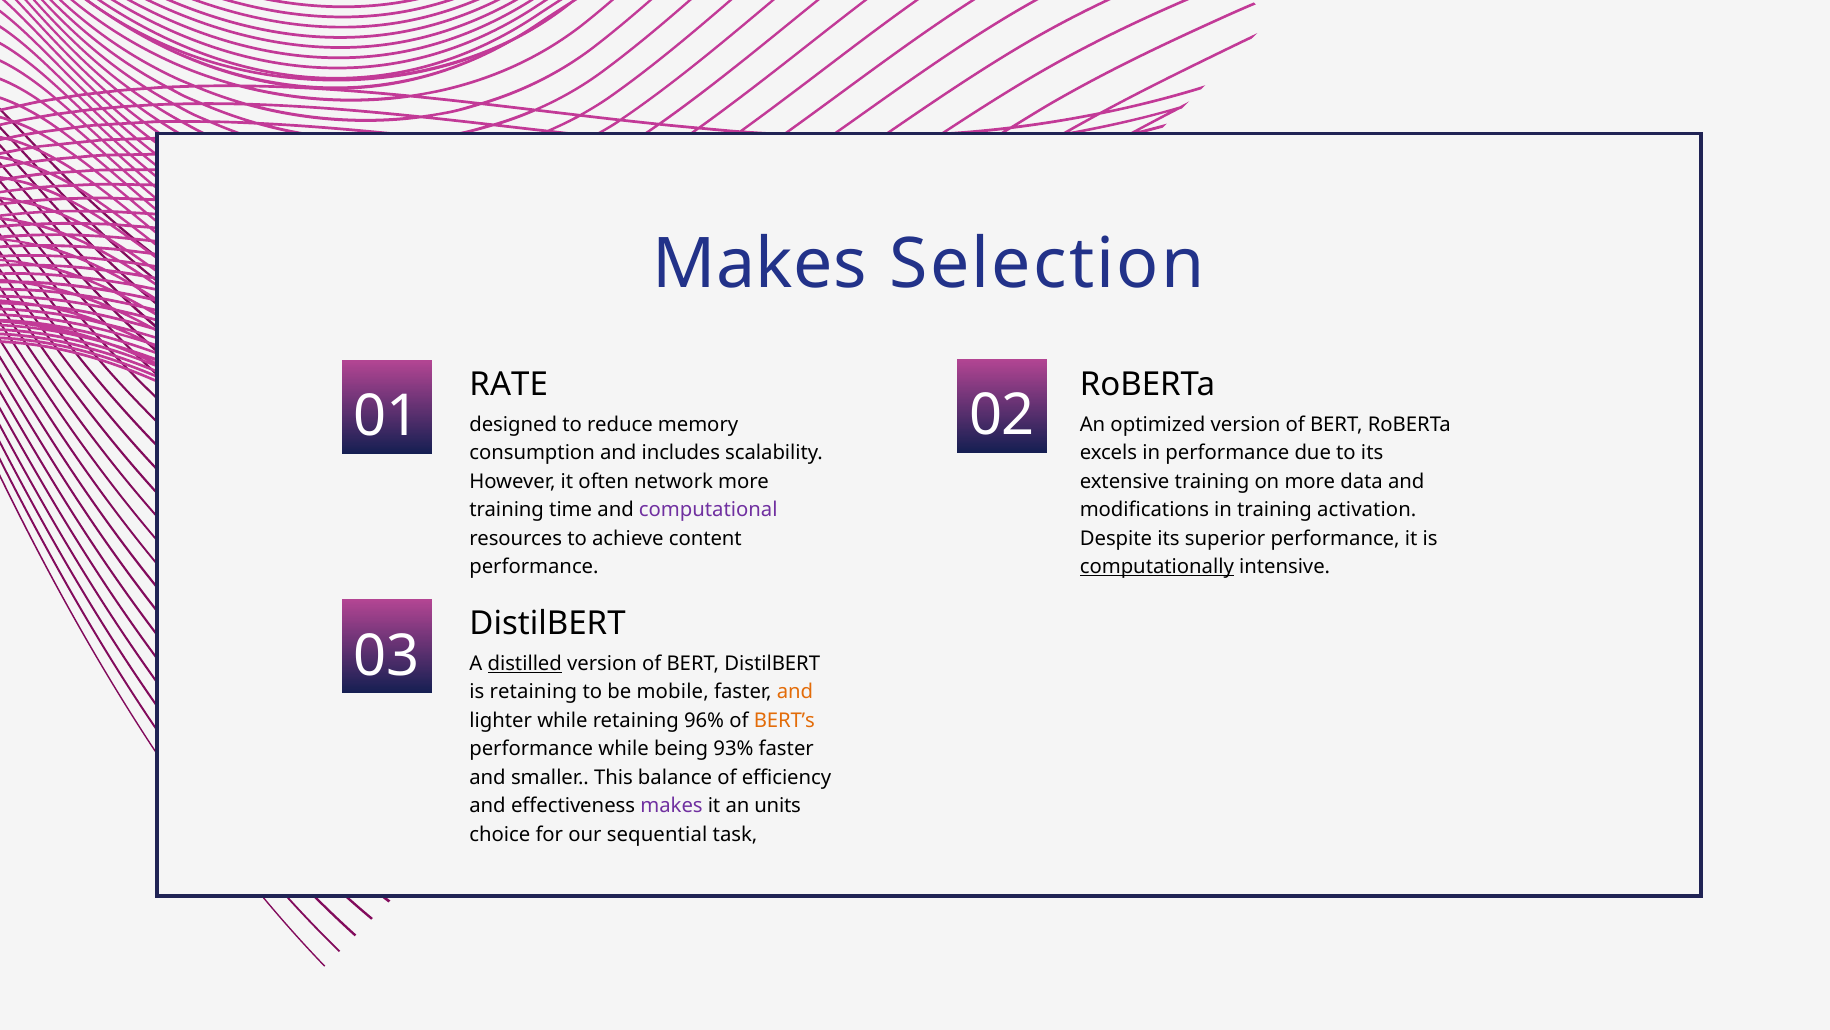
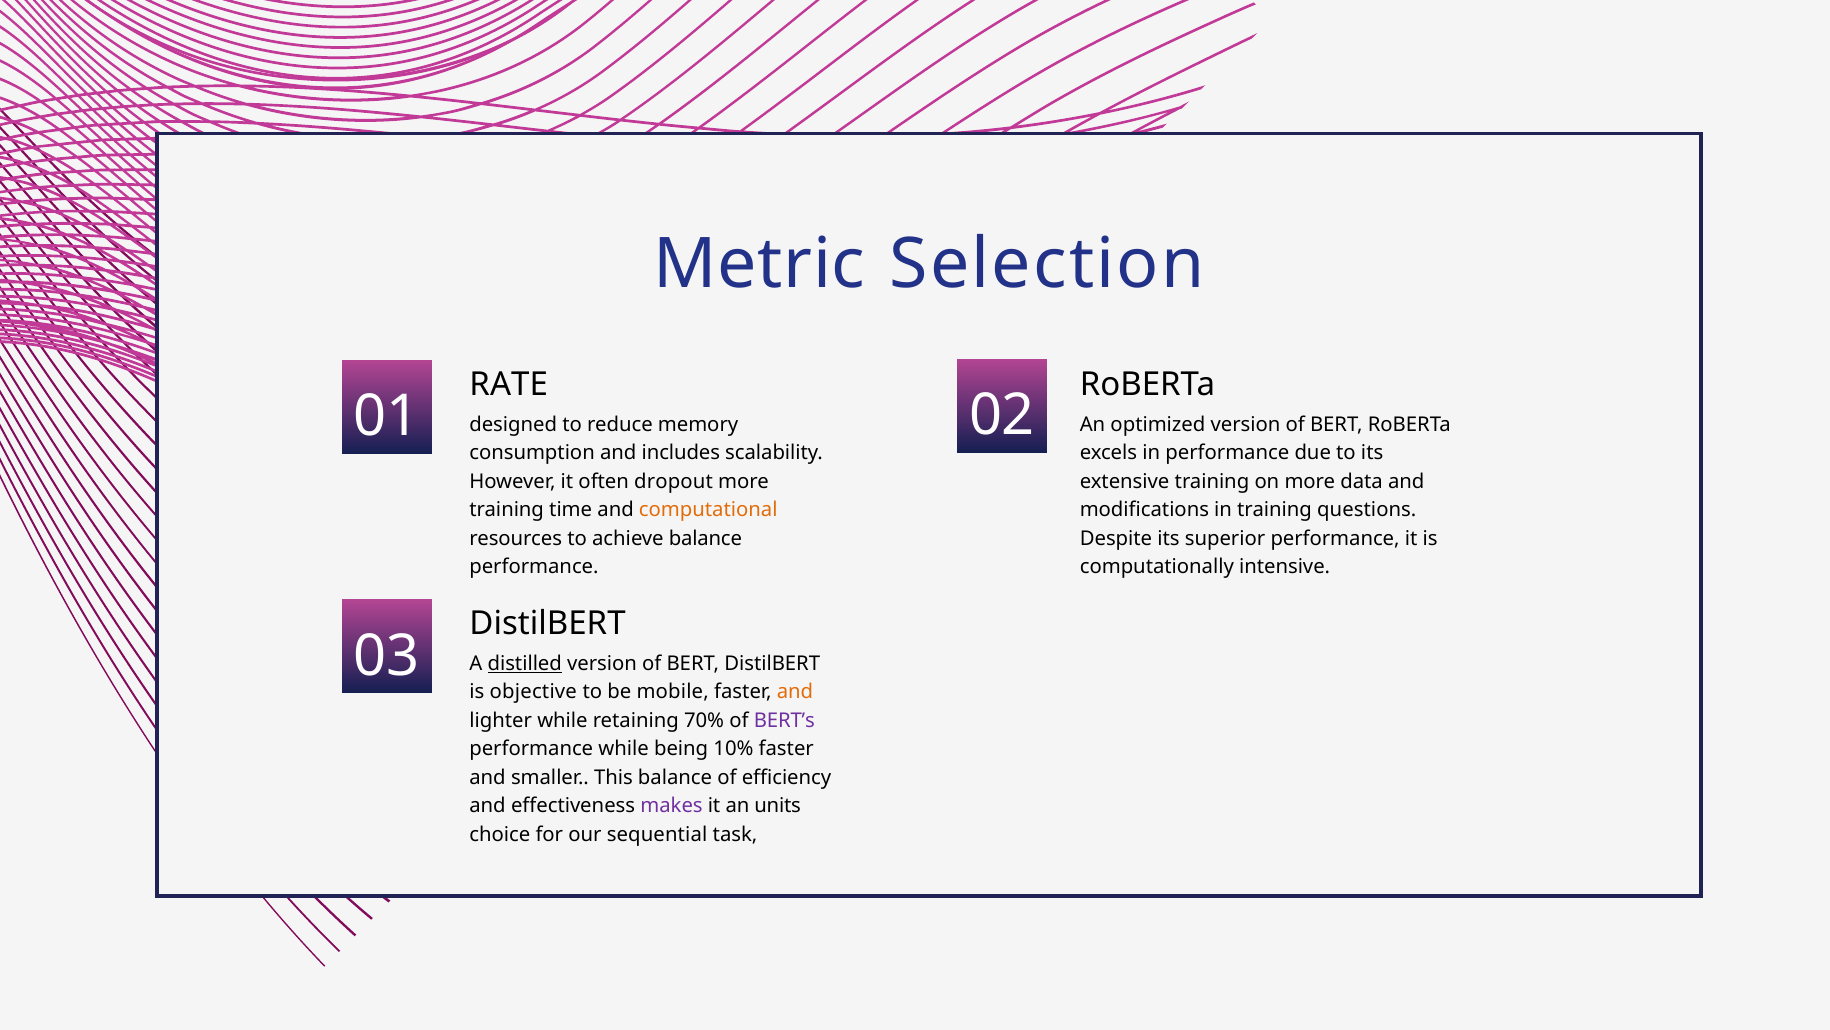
Makes at (760, 265): Makes -> Metric
network: network -> dropout
computational colour: purple -> orange
activation: activation -> questions
achieve content: content -> balance
computationally underline: present -> none
is retaining: retaining -> objective
96%: 96% -> 70%
BERT’s colour: orange -> purple
93%: 93% -> 10%
